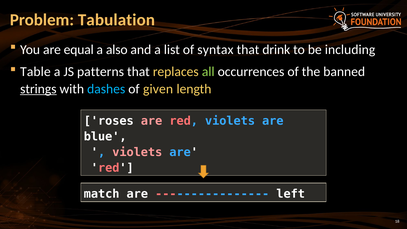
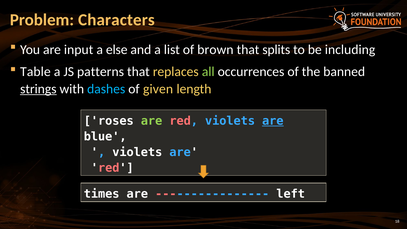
Tabulation: Tabulation -> Characters
equal: equal -> input
also: also -> else
syntax: syntax -> brown
drink: drink -> splits
are at (152, 121) colour: pink -> light green
are at (273, 121) underline: none -> present
violets at (137, 152) colour: pink -> white
match: match -> times
